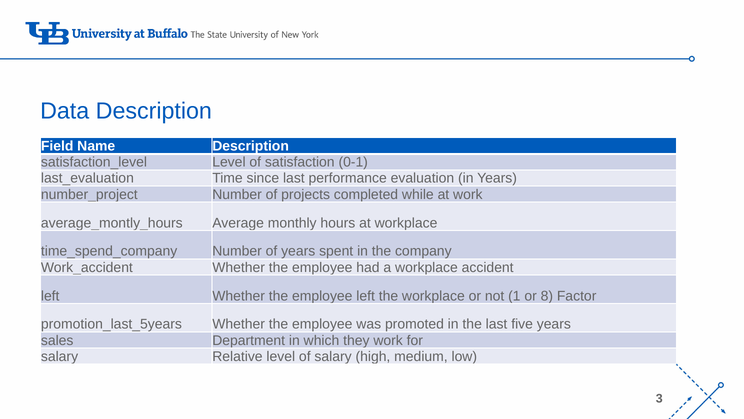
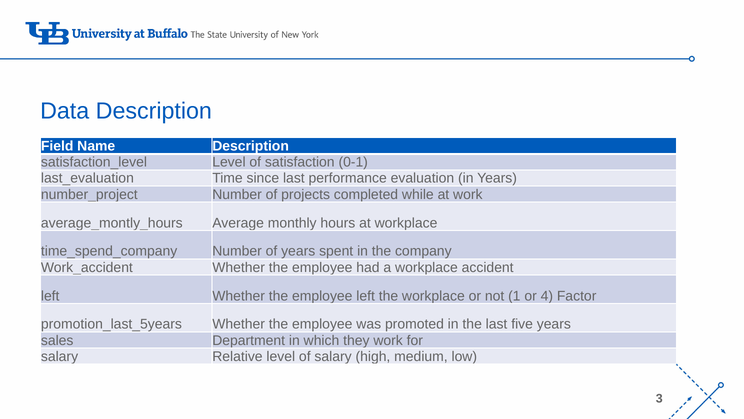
8: 8 -> 4
